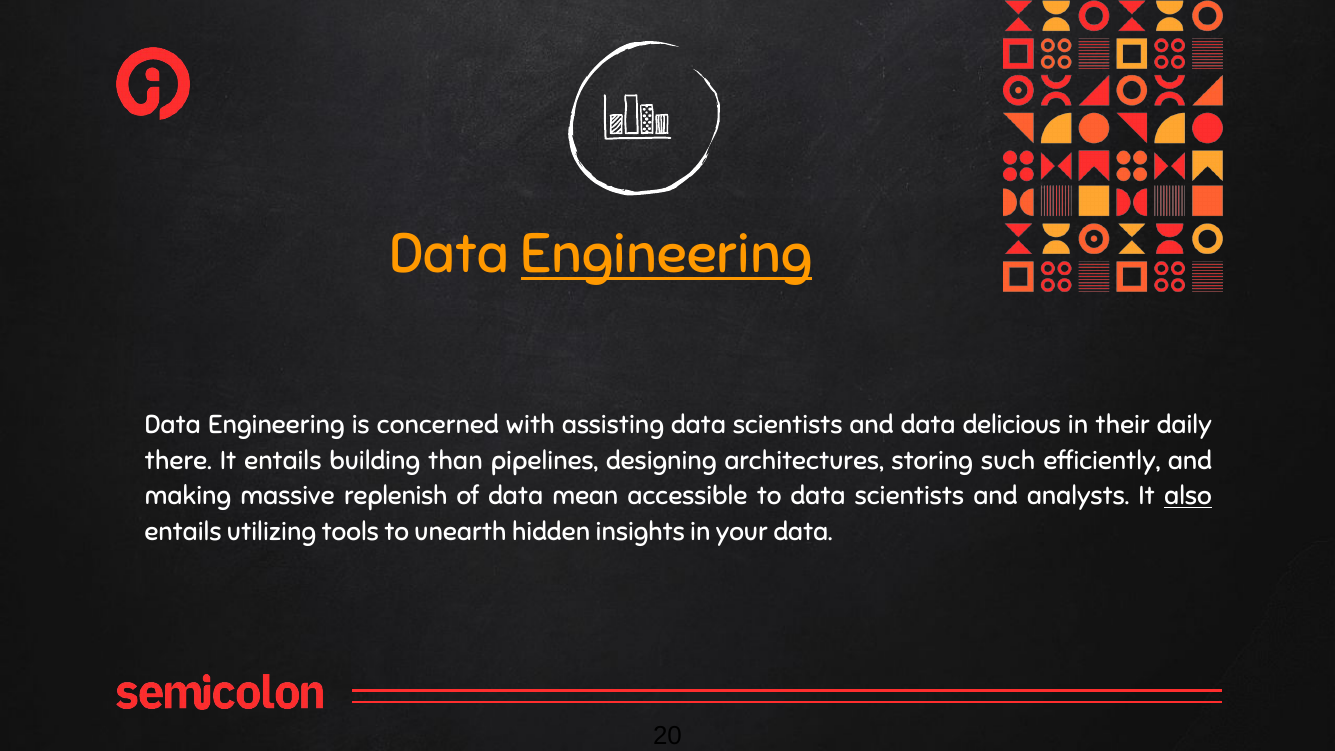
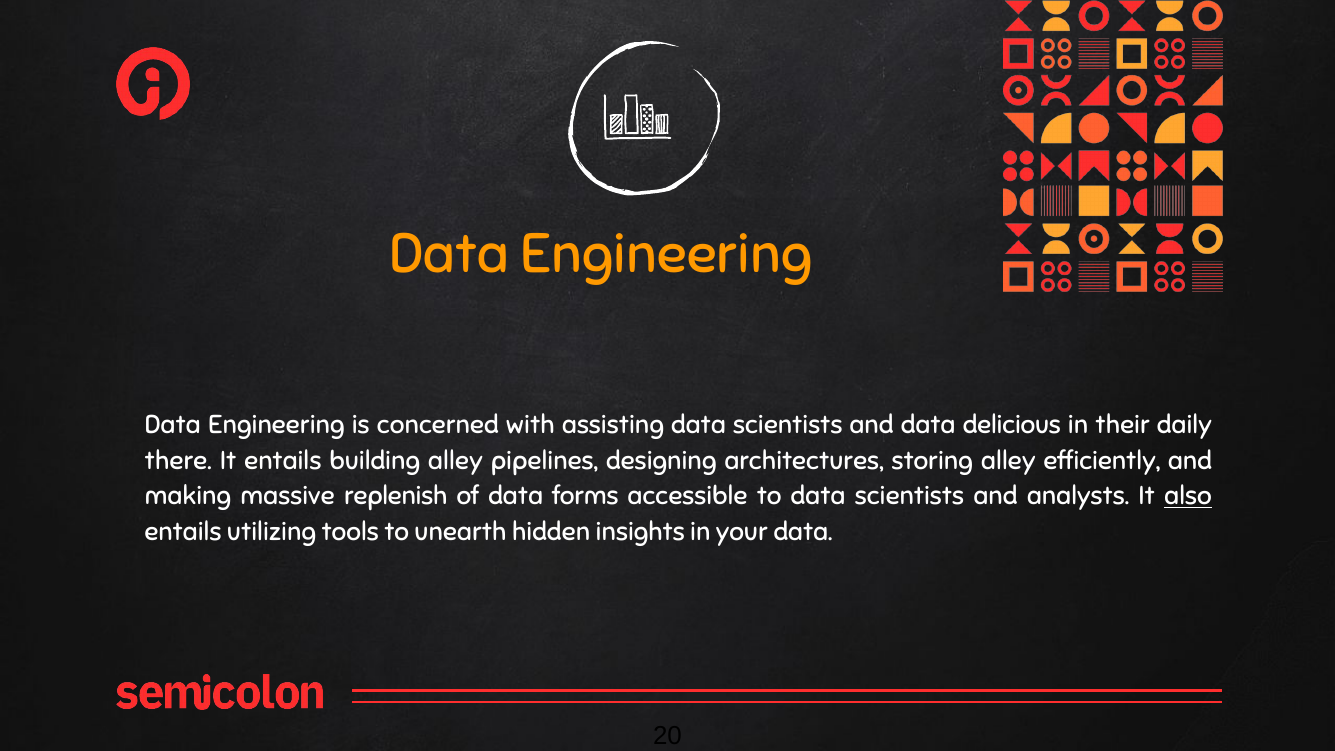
Engineering at (667, 254) underline: present -> none
building than: than -> alley
storing such: such -> alley
mean: mean -> forms
